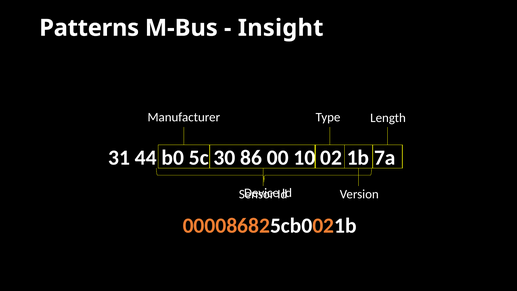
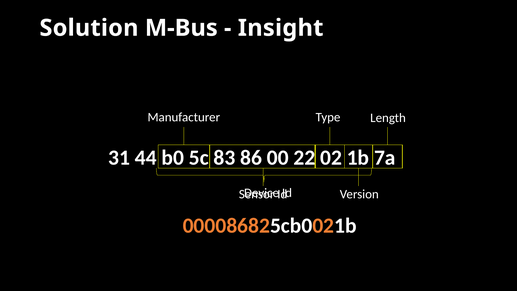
Patterns: Patterns -> Solution
30: 30 -> 83
10: 10 -> 22
